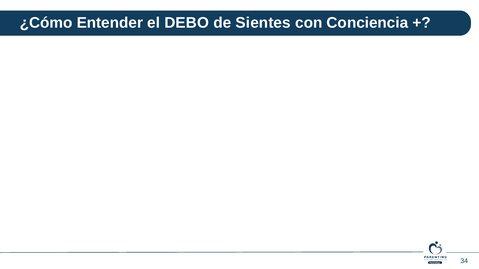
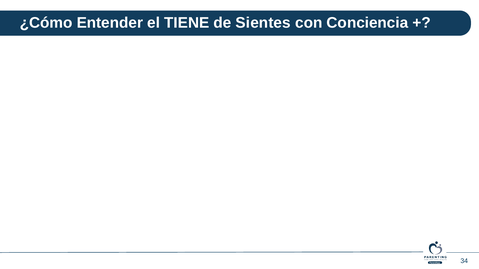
DEBO: DEBO -> TIENE
